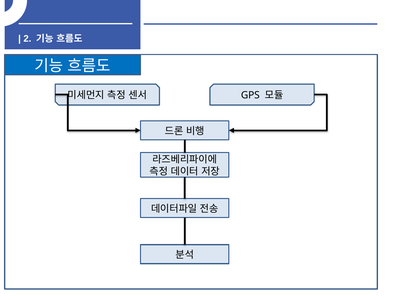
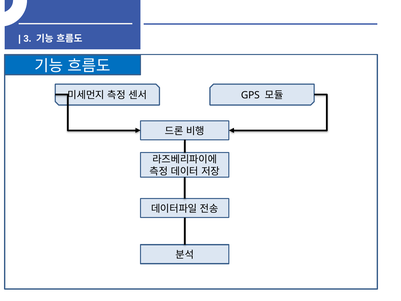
2: 2 -> 3
